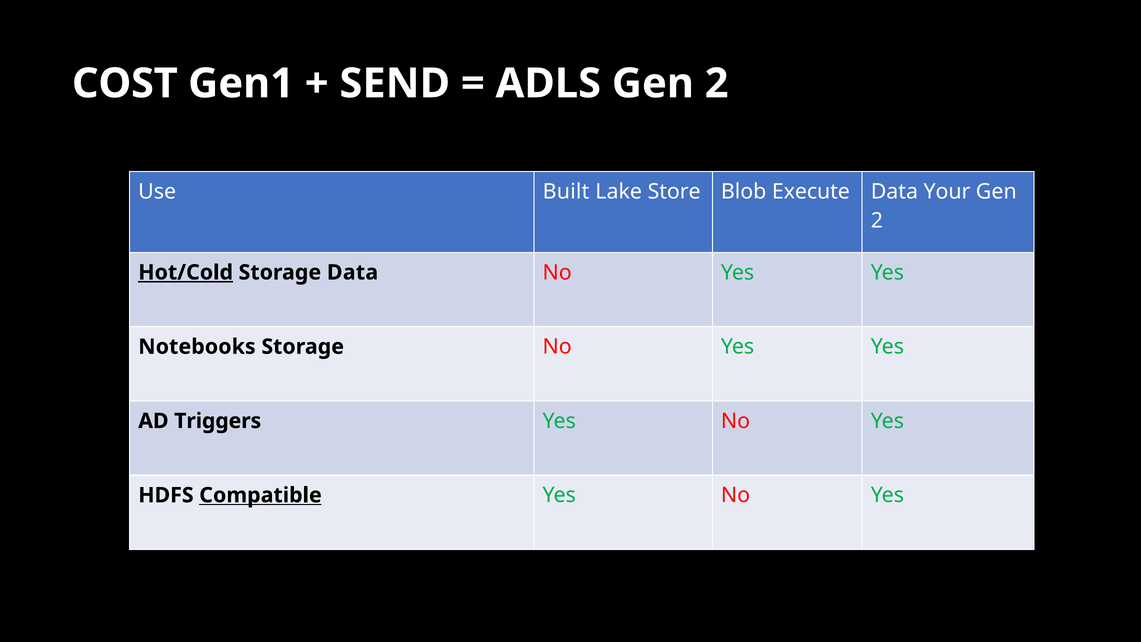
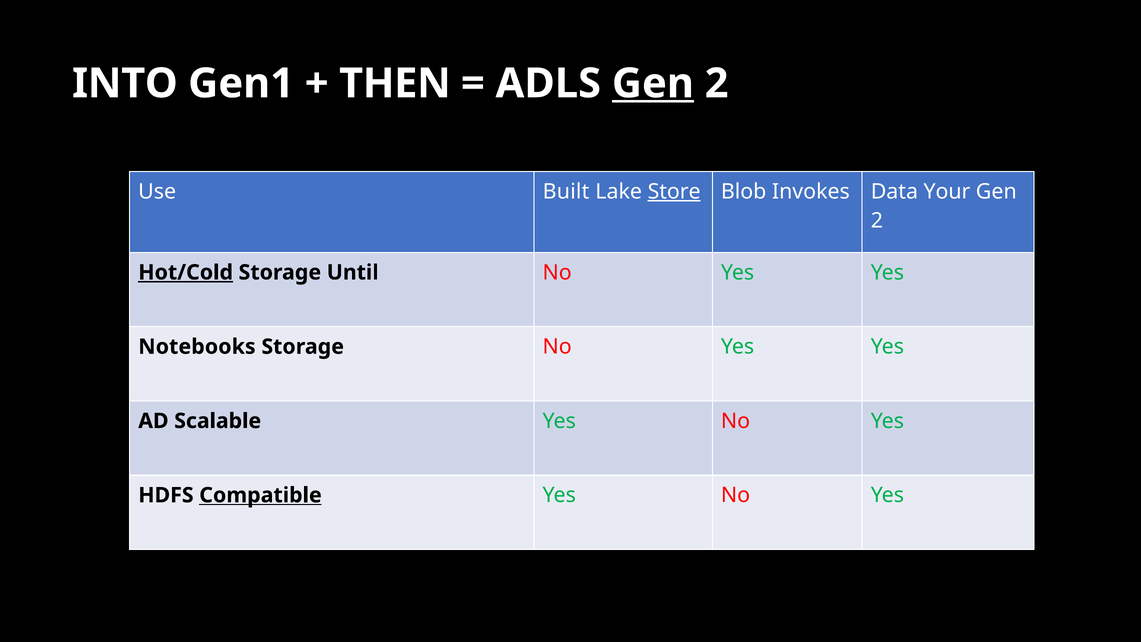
COST: COST -> INTO
SEND: SEND -> THEN
Gen at (653, 84) underline: none -> present
Store underline: none -> present
Execute: Execute -> Invokes
Storage Data: Data -> Until
Triggers: Triggers -> Scalable
